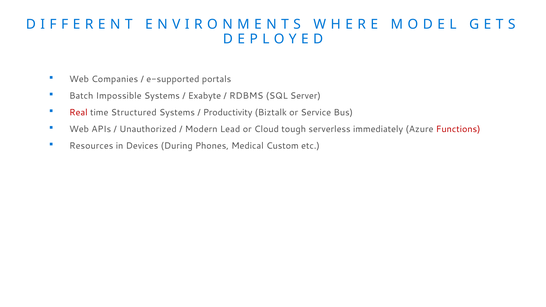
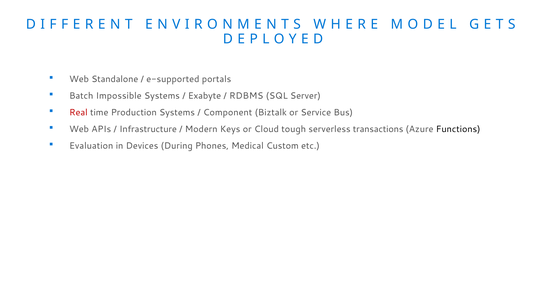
Companies: Companies -> Standalone
Structured: Structured -> Production
Productivity: Productivity -> Component
Unauthorized: Unauthorized -> Infrastructure
Lead: Lead -> Keys
immediately: immediately -> transactions
Functions colour: red -> black
Resources: Resources -> Evaluation
